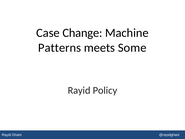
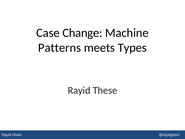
Some: Some -> Types
Policy: Policy -> These
